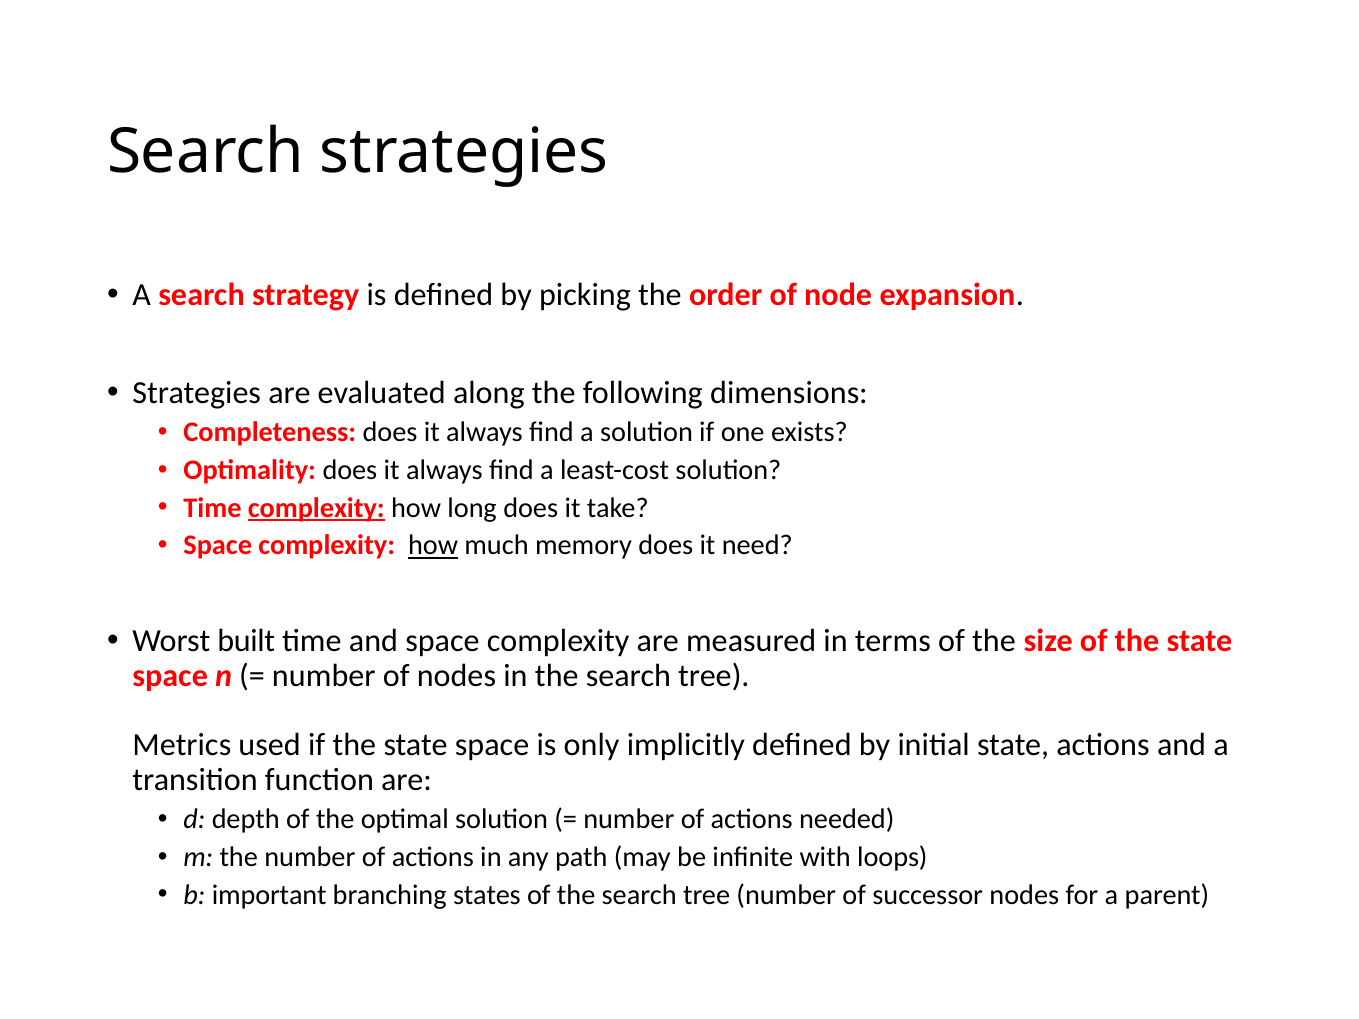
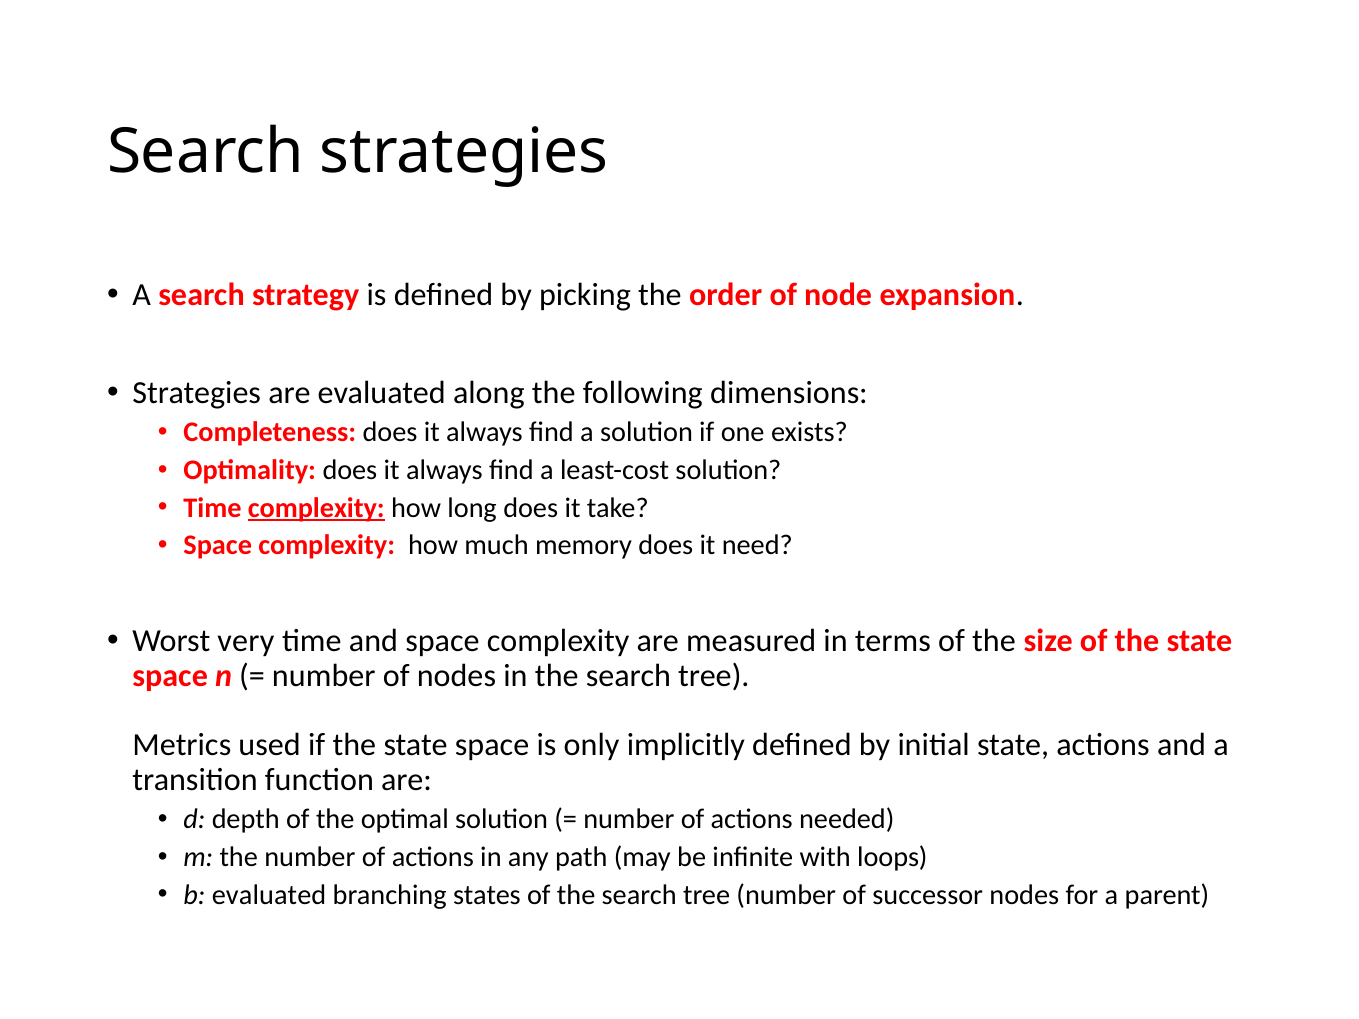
how at (433, 546) underline: present -> none
built: built -> very
b important: important -> evaluated
